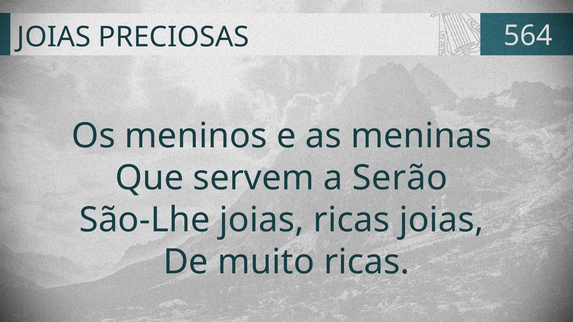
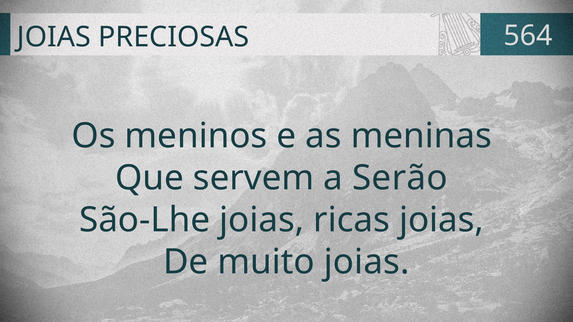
muito ricas: ricas -> joias
